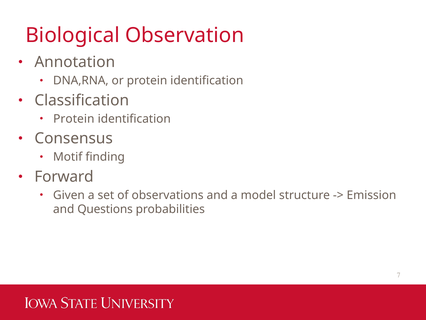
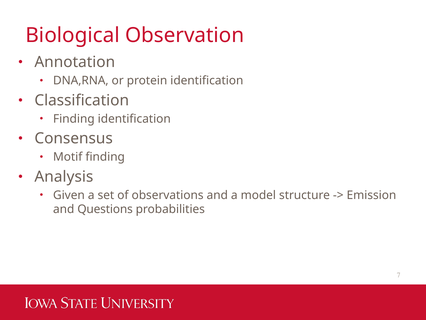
Protein at (74, 119): Protein -> Finding
Forward: Forward -> Analysis
